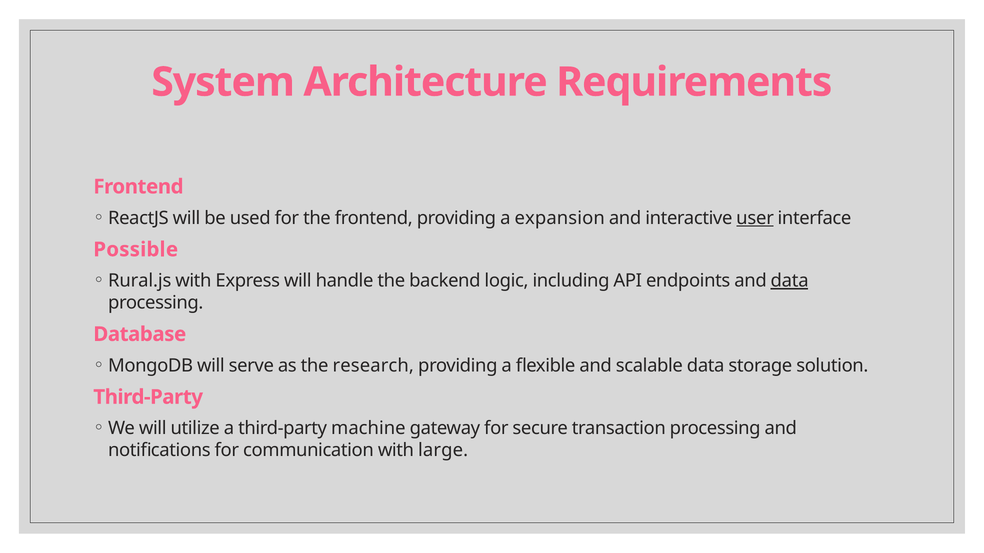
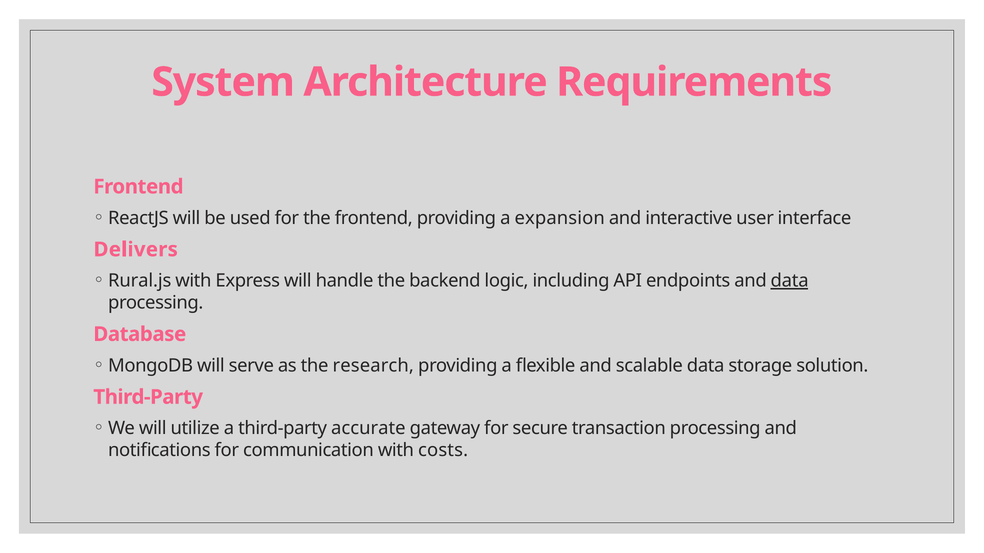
user underline: present -> none
Possible: Possible -> Delivers
machine: machine -> accurate
large: large -> costs
